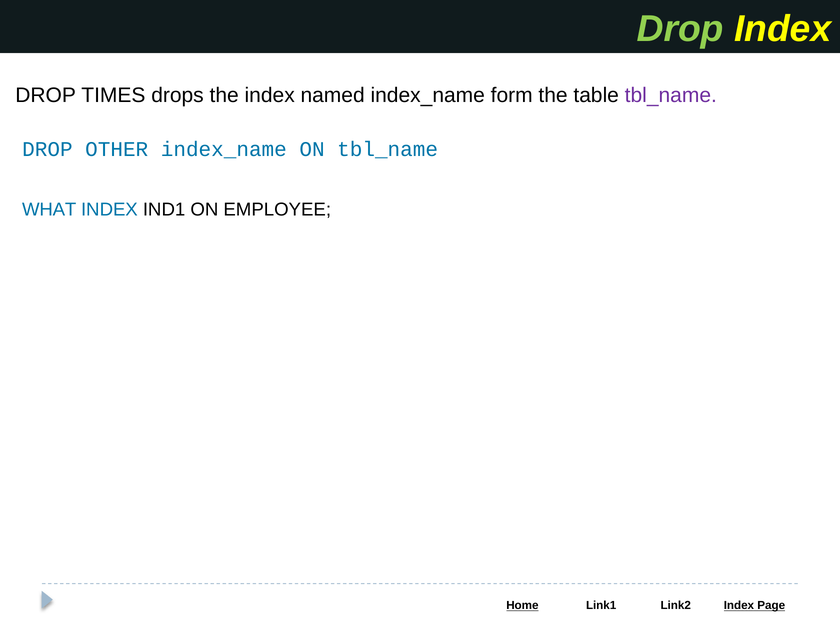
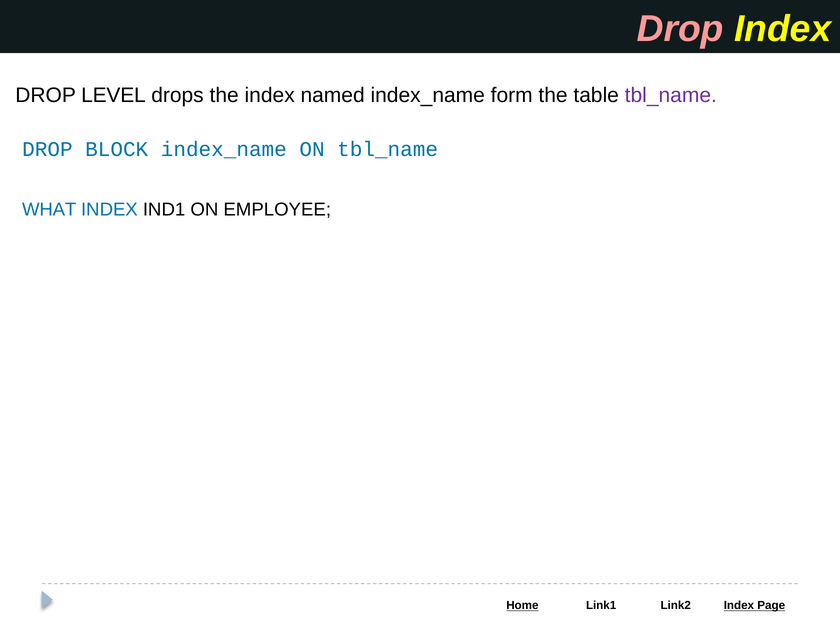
Drop at (680, 29) colour: light green -> pink
TIMES: TIMES -> LEVEL
OTHER: OTHER -> BLOCK
